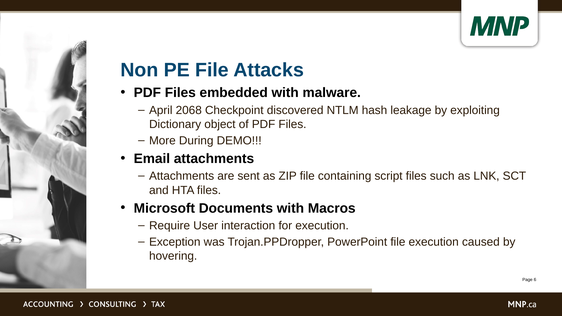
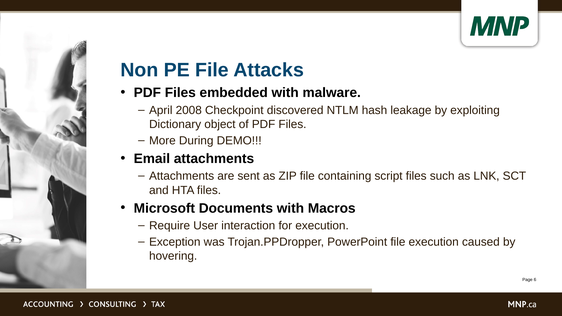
2068: 2068 -> 2008
